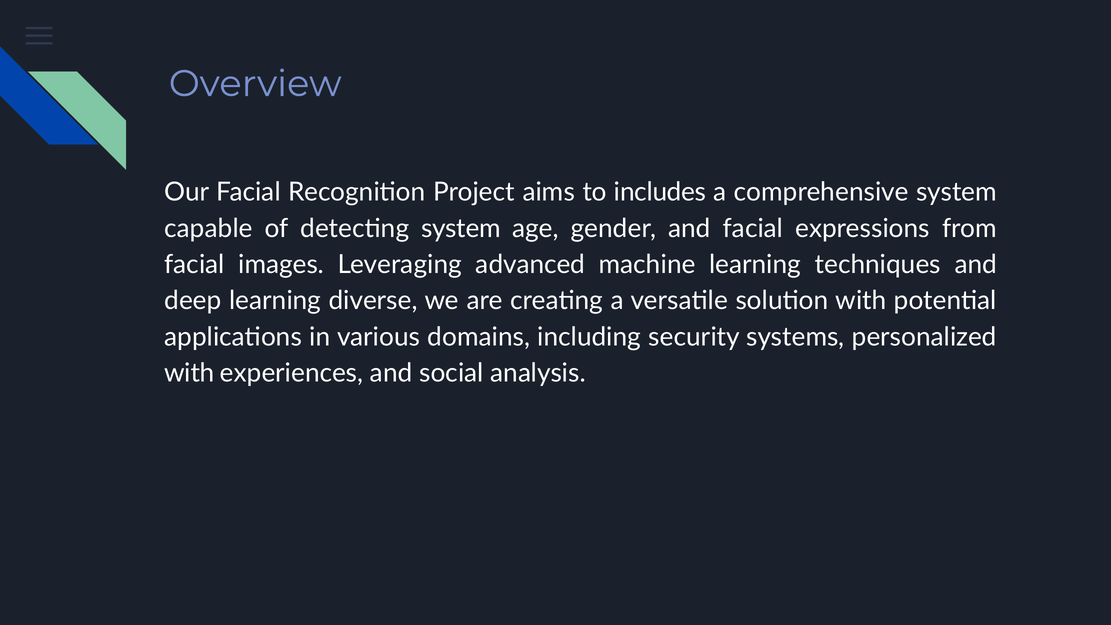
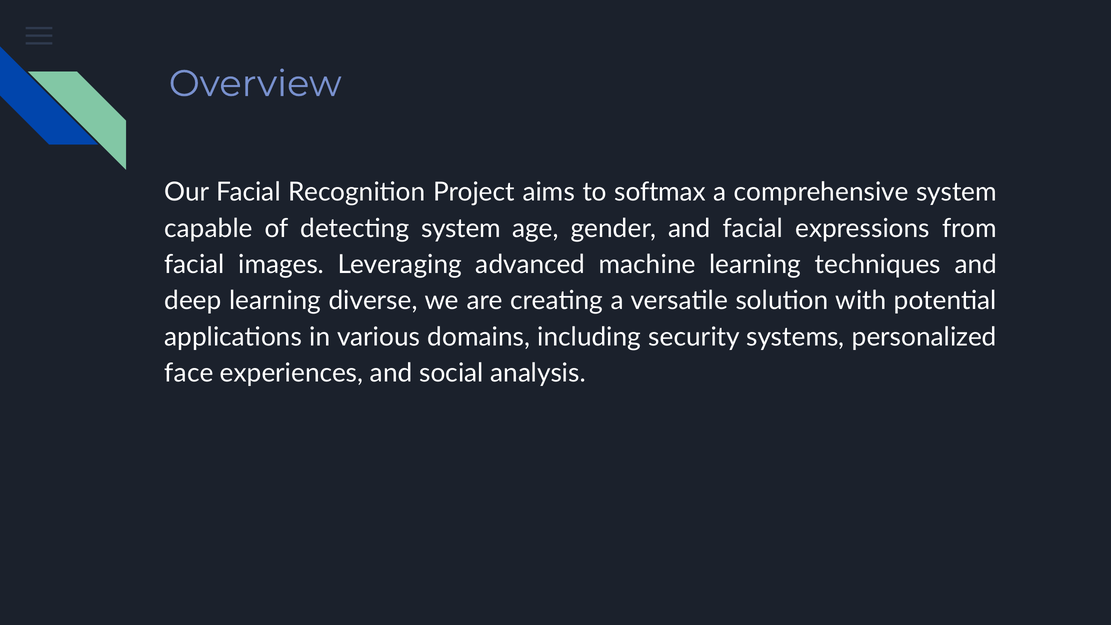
includes: includes -> softmax
with at (189, 373): with -> face
